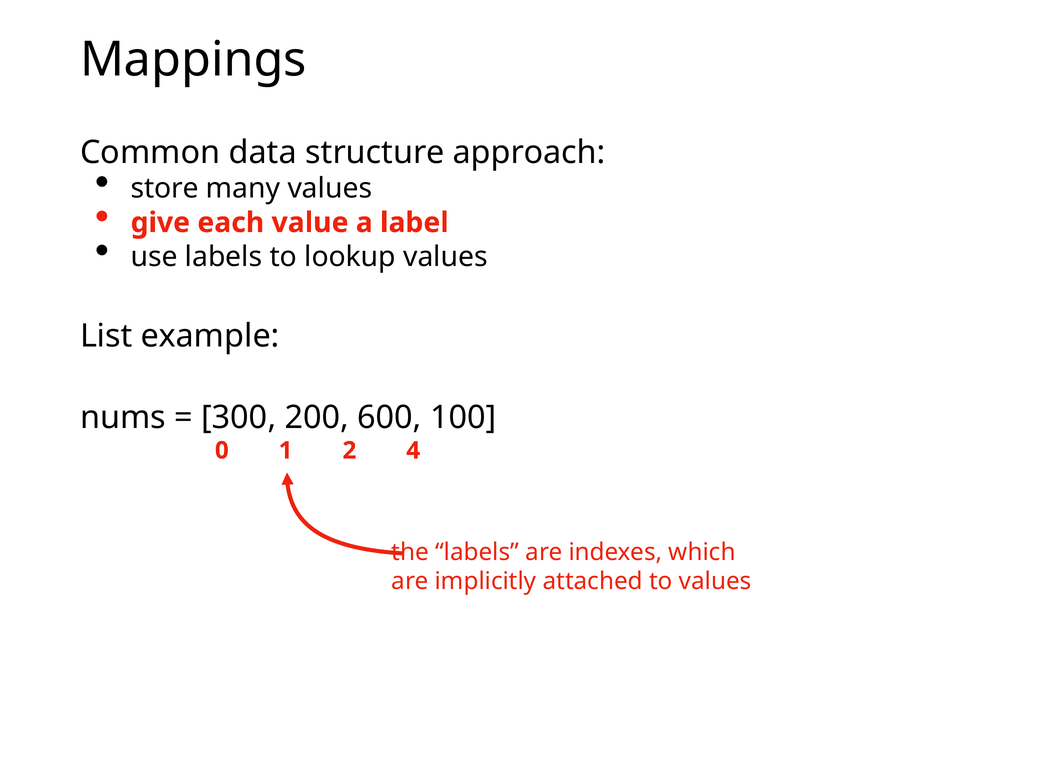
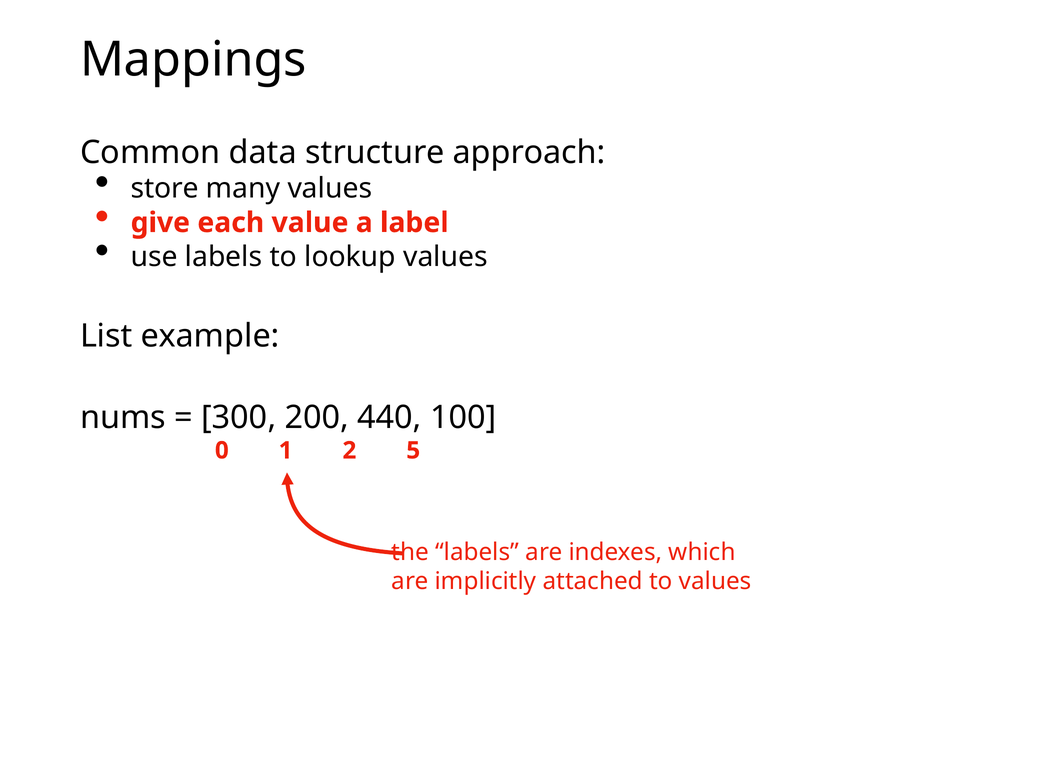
600: 600 -> 440
4: 4 -> 5
